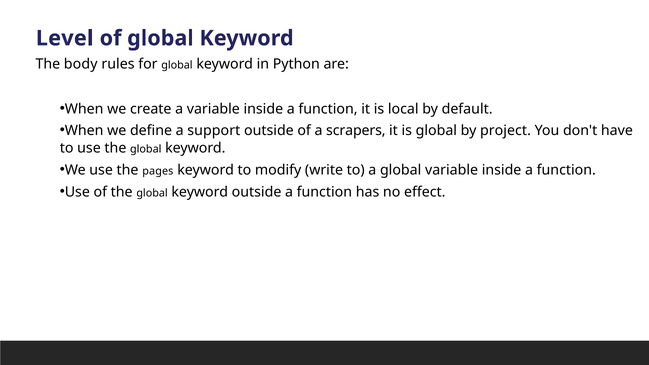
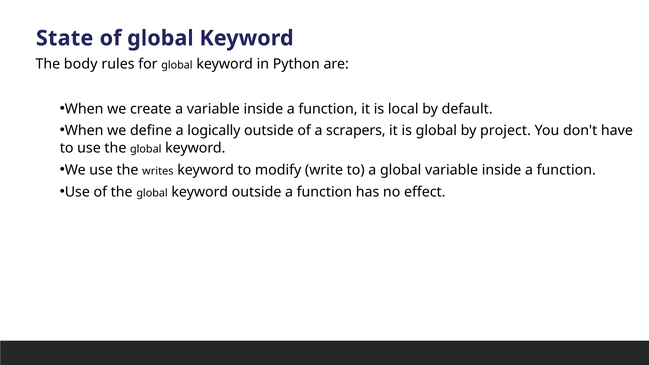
Level: Level -> State
support: support -> logically
pages: pages -> writes
